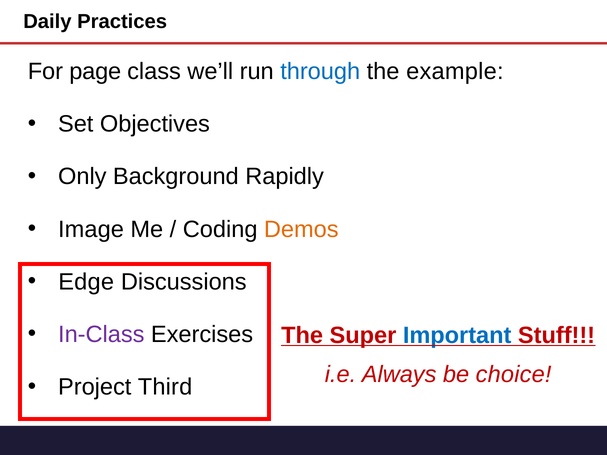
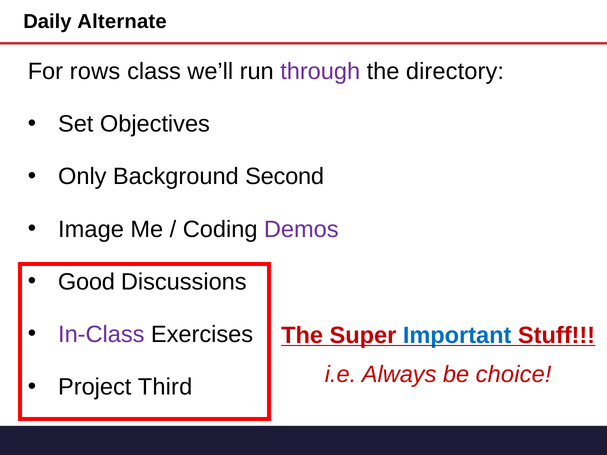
Practices: Practices -> Alternate
page: page -> rows
through colour: blue -> purple
example: example -> directory
Rapidly: Rapidly -> Second
Demos colour: orange -> purple
Edge: Edge -> Good
